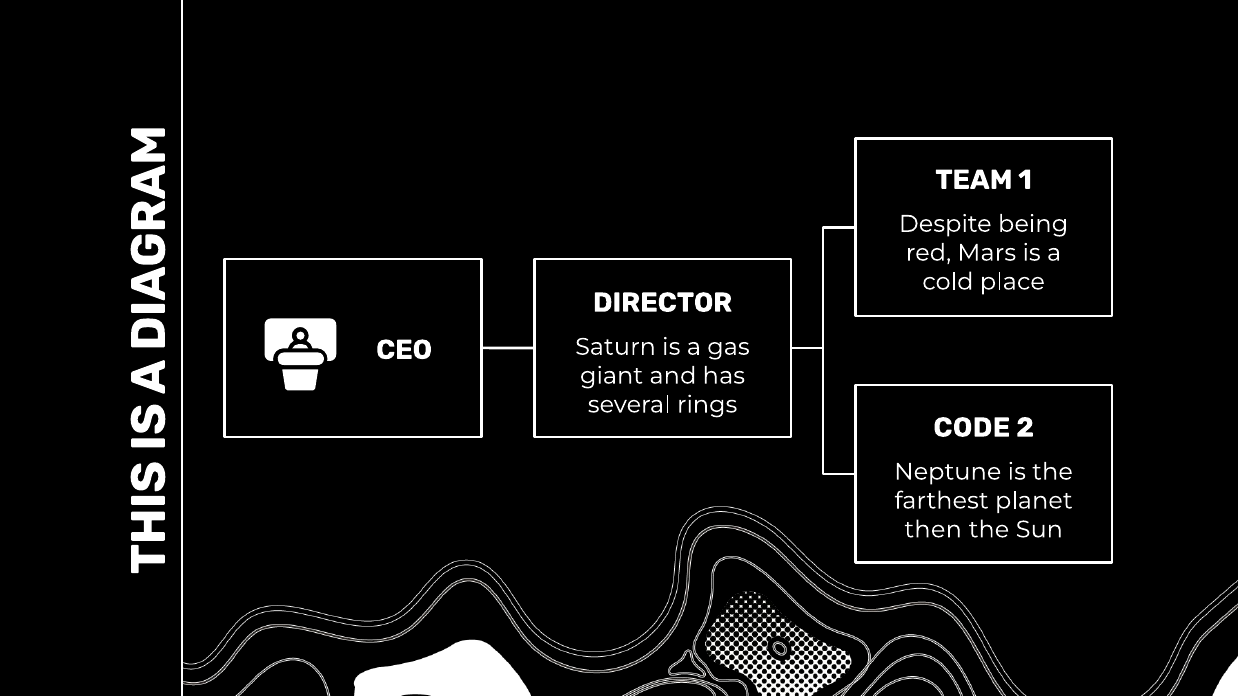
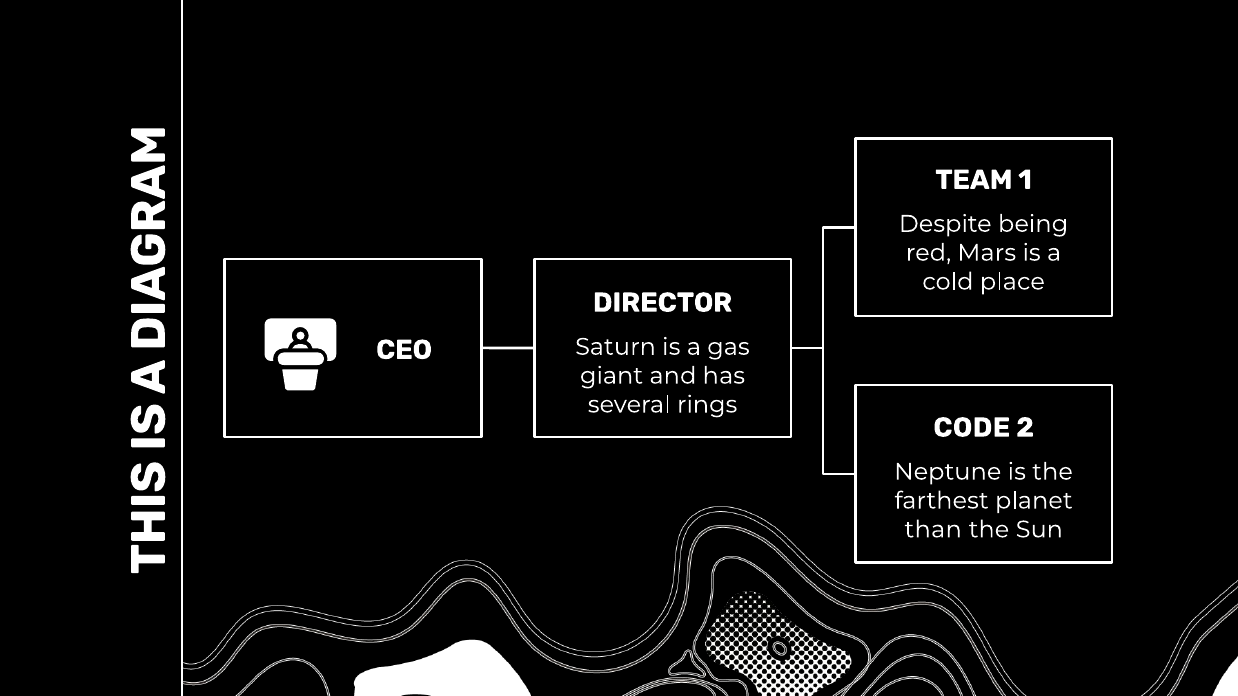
then: then -> than
